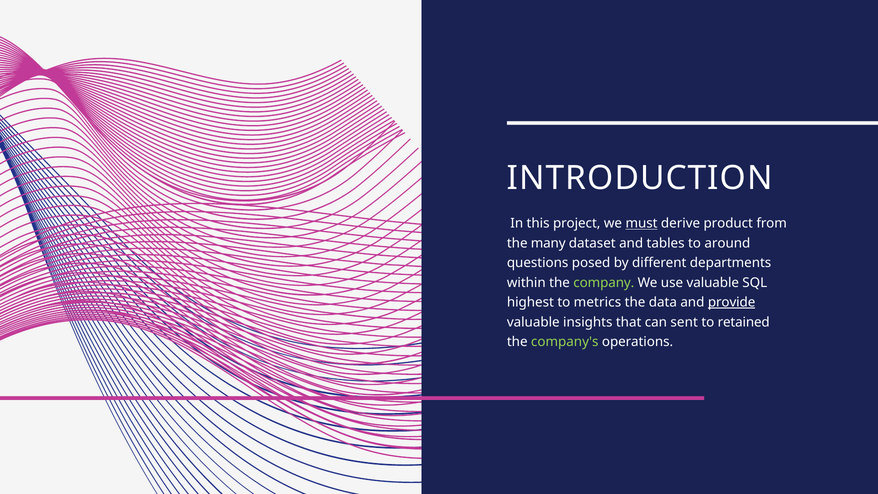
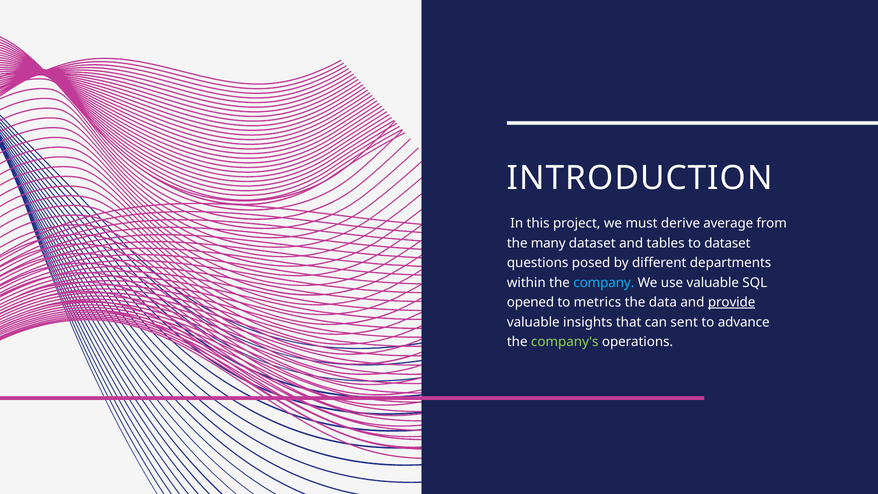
must underline: present -> none
product: product -> average
to around: around -> dataset
company colour: light green -> light blue
highest: highest -> opened
retained: retained -> advance
